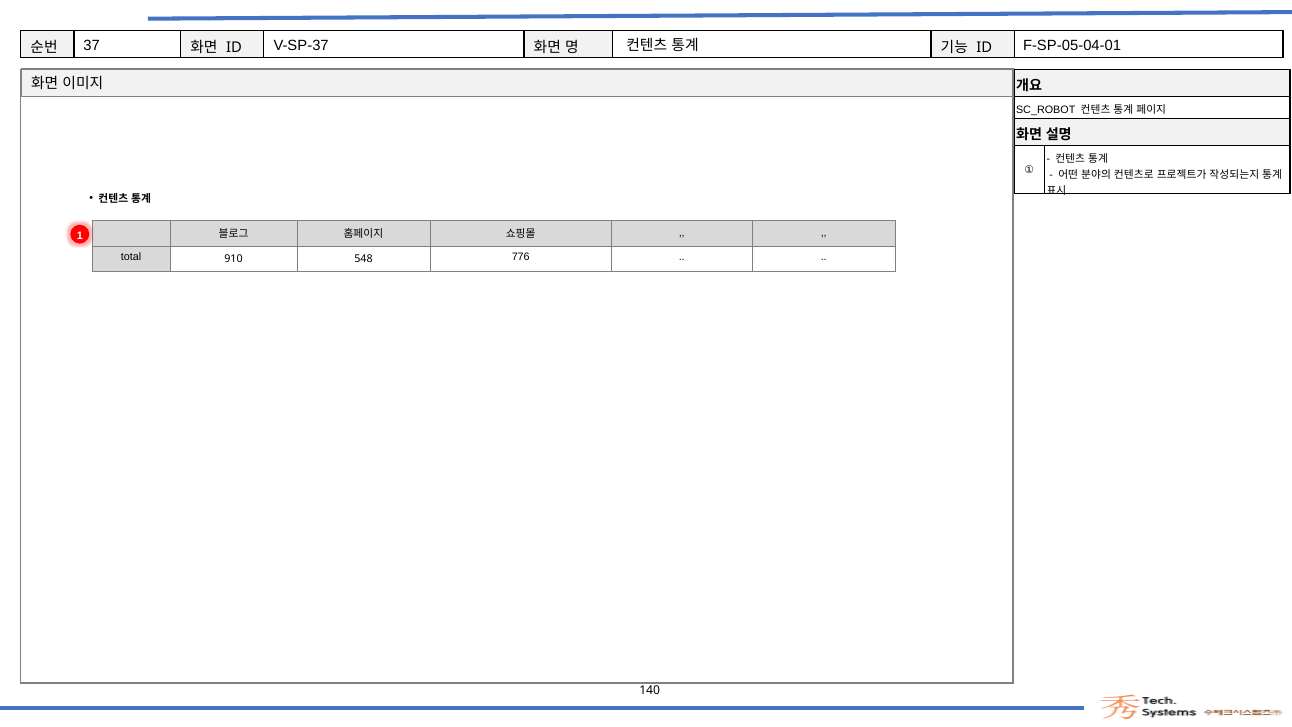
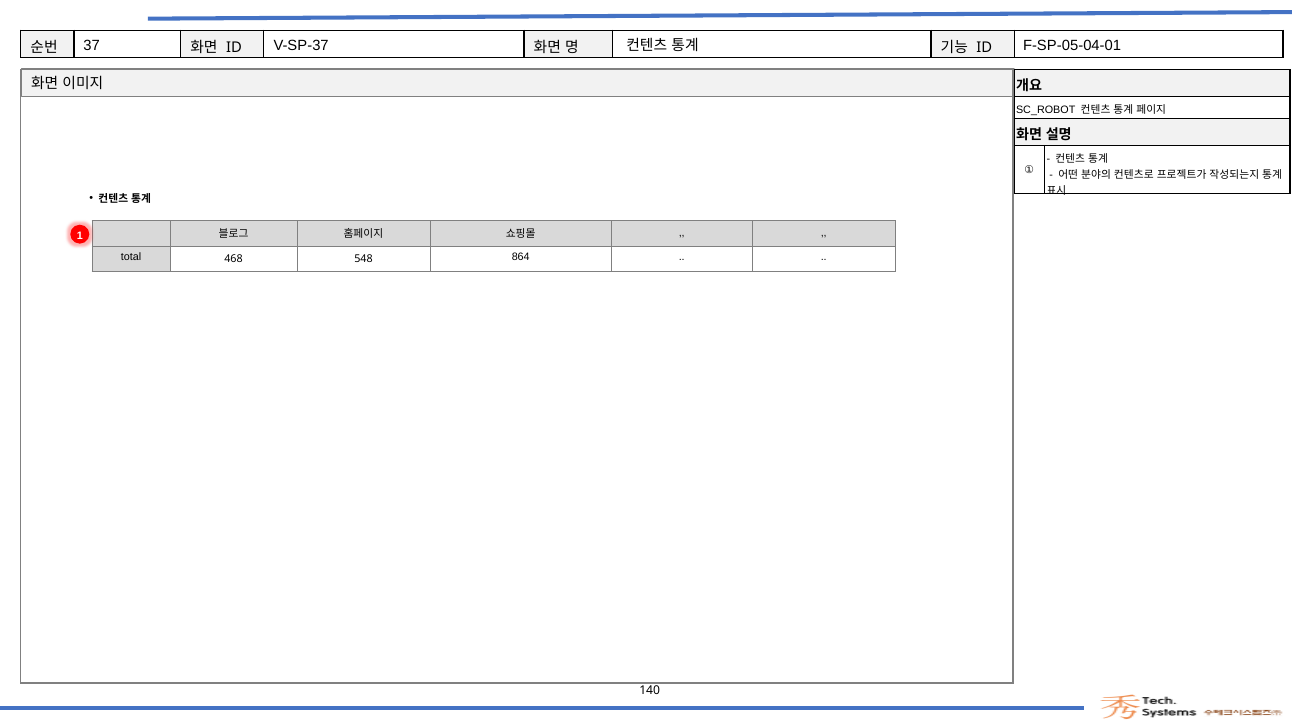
910: 910 -> 468
776: 776 -> 864
